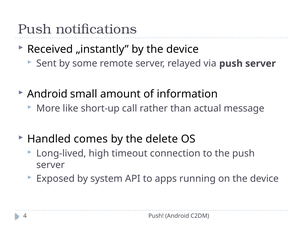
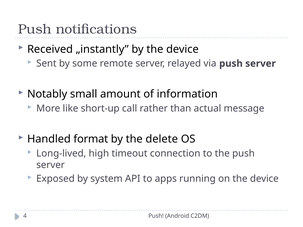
Android at (47, 94): Android -> Notably
comes: comes -> format
